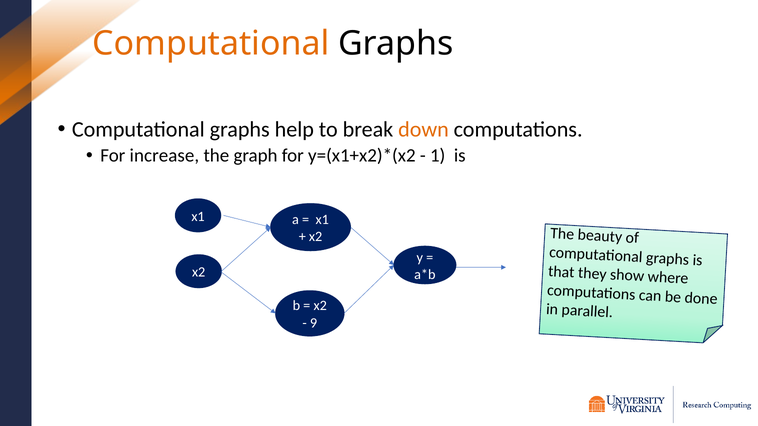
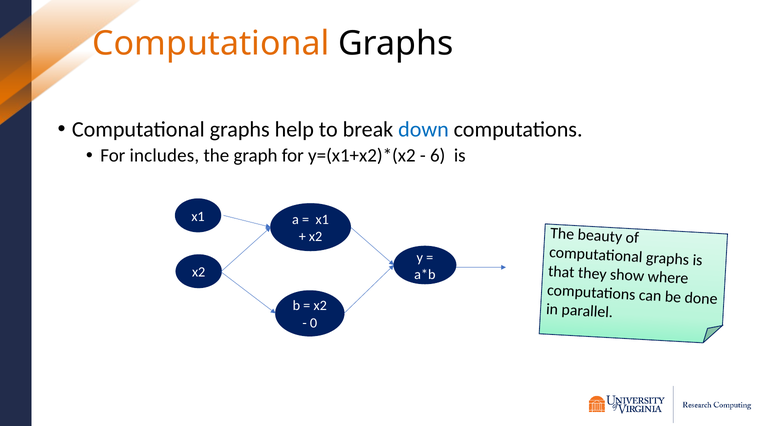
down colour: orange -> blue
increase: increase -> includes
1: 1 -> 6
9: 9 -> 0
